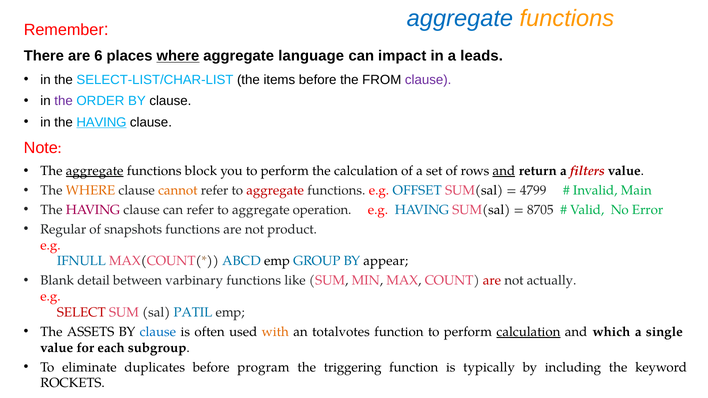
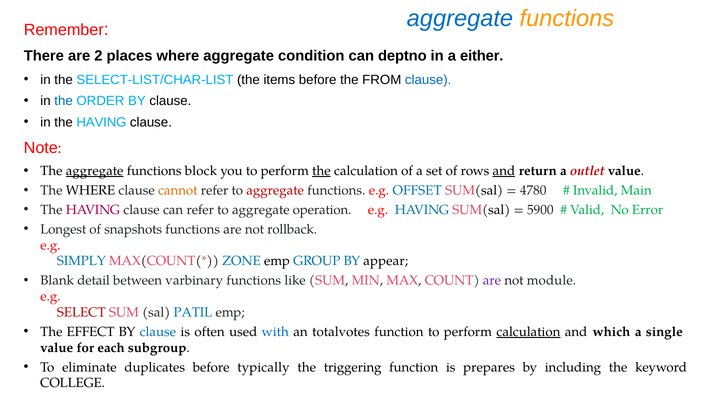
6: 6 -> 2
where at (178, 56) underline: present -> none
language: language -> condition
impact: impact -> deptno
leads: leads -> either
clause at (428, 80) colour: purple -> blue
the at (64, 101) colour: purple -> blue
HAVING at (101, 122) underline: present -> none
the at (321, 171) underline: none -> present
filters: filters -> outlet
WHERE at (91, 190) colour: orange -> black
4799: 4799 -> 4780
8705: 8705 -> 5900
Regular: Regular -> Longest
product: product -> rollback
IFNULL: IFNULL -> SIMPLY
ABCD: ABCD -> ZONE
are at (492, 281) colour: red -> purple
actually: actually -> module
ASSETS: ASSETS -> EFFECT
with colour: orange -> blue
program: program -> typically
typically: typically -> prepares
ROCKETS: ROCKETS -> COLLEGE
